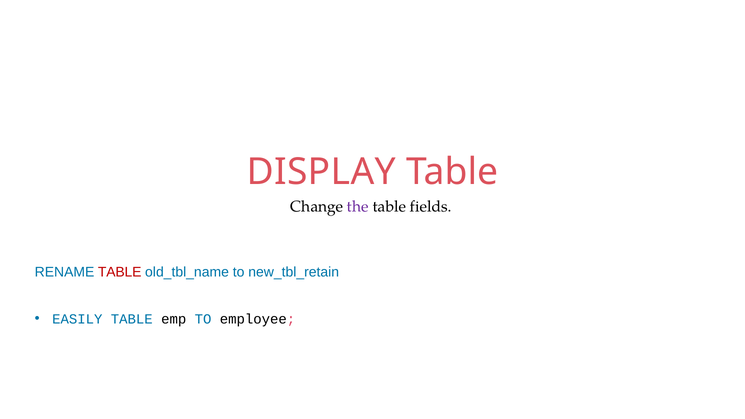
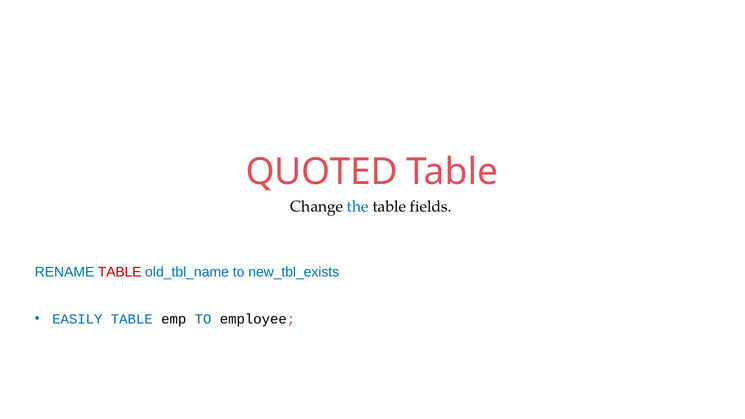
DISPLAY: DISPLAY -> QUOTED
the colour: purple -> blue
new_tbl_retain: new_tbl_retain -> new_tbl_exists
